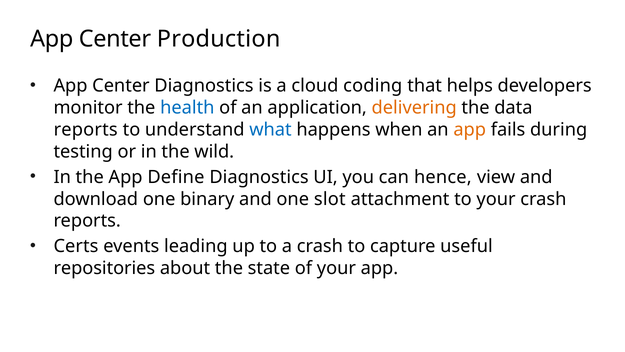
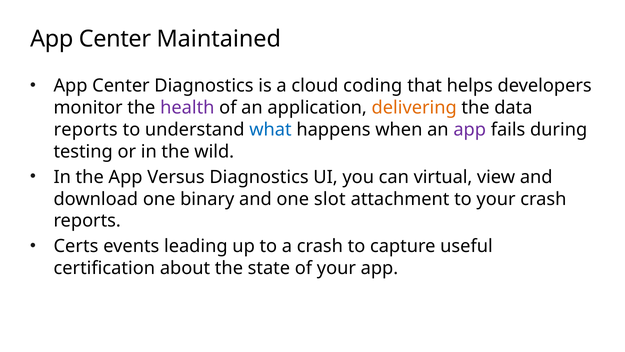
Production: Production -> Maintained
health colour: blue -> purple
app at (470, 129) colour: orange -> purple
Define: Define -> Versus
hence: hence -> virtual
repositories: repositories -> certification
